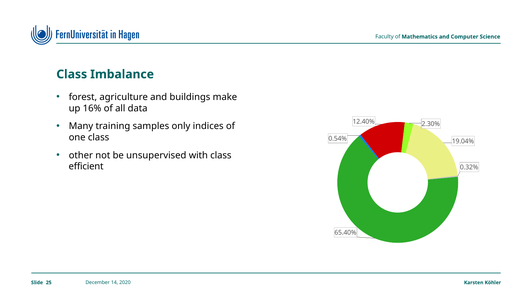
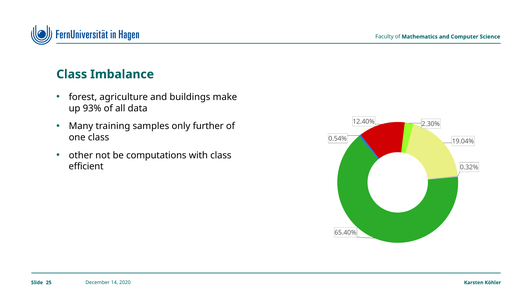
16%: 16% -> 93%
indices: indices -> further
unsupervised: unsupervised -> computations
